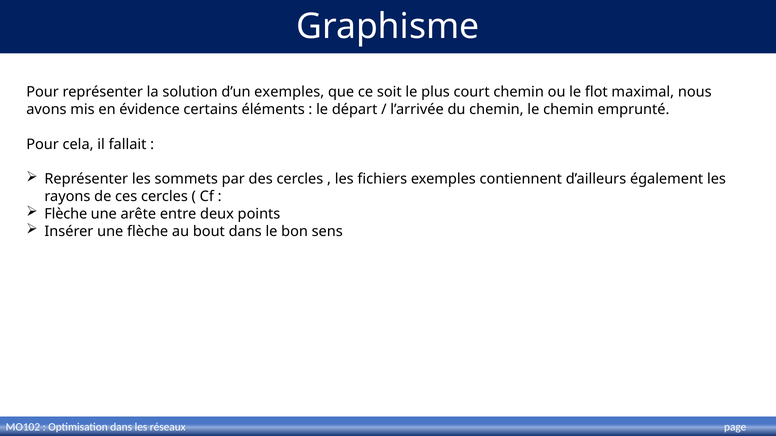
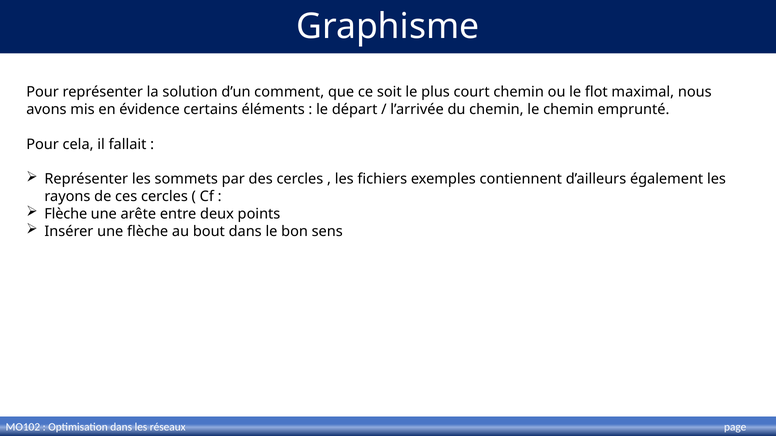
d’un exemples: exemples -> comment
